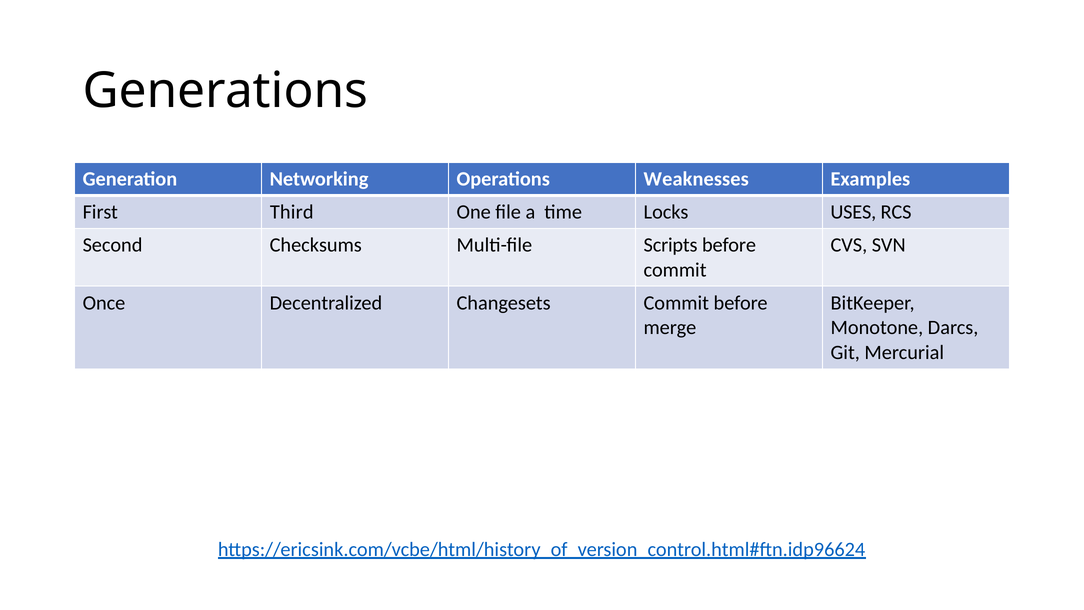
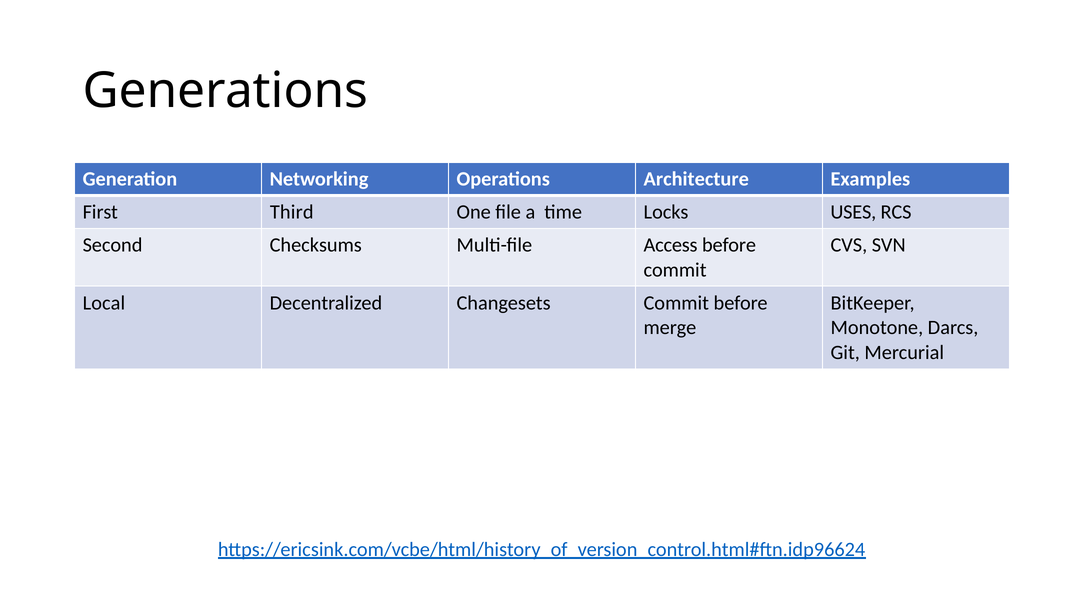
Weaknesses: Weaknesses -> Architecture
Scripts: Scripts -> Access
Once: Once -> Local
